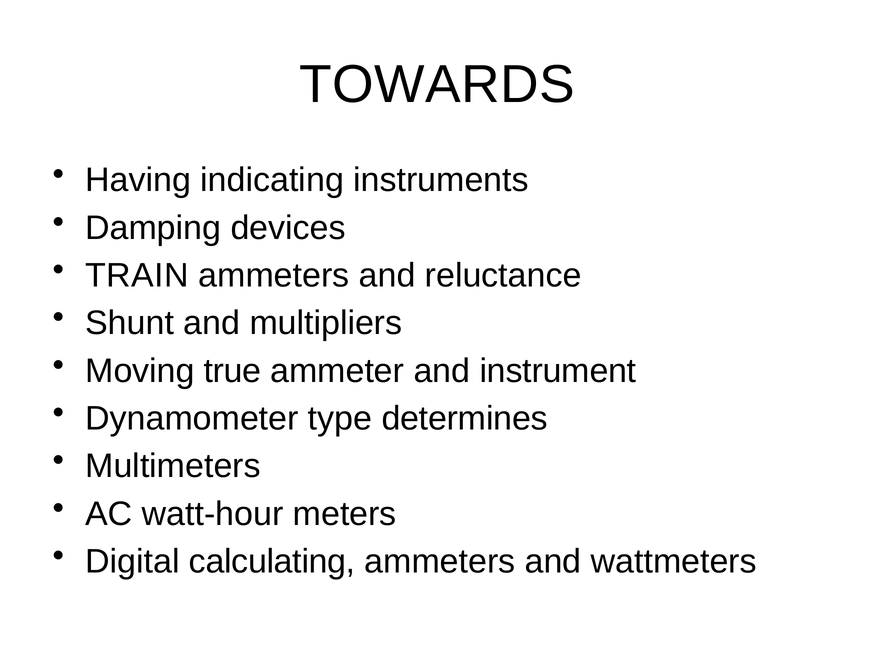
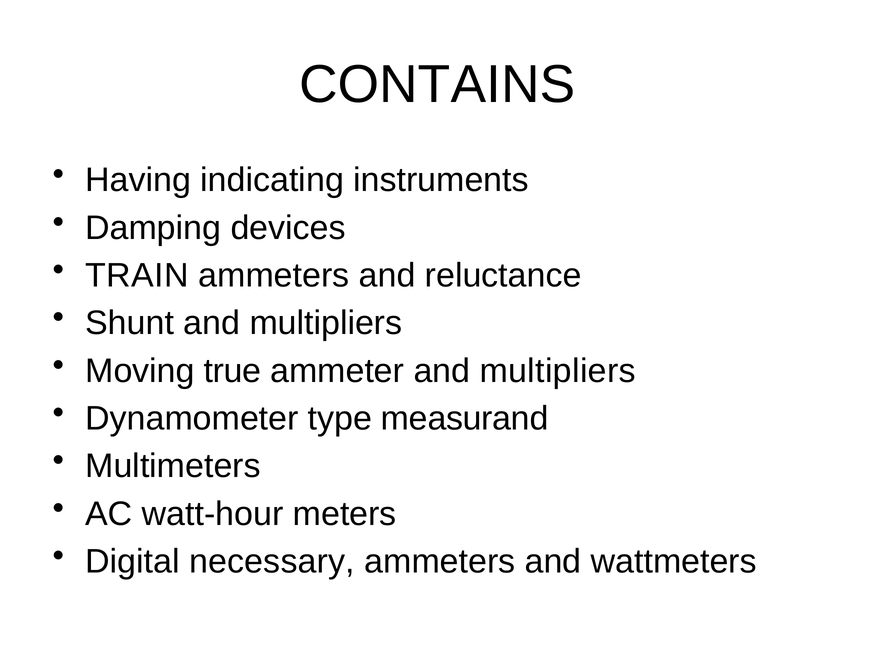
TOWARDS: TOWARDS -> CONTAINS
ammeter and instrument: instrument -> multipliers
determines: determines -> measurand
calculating: calculating -> necessary
